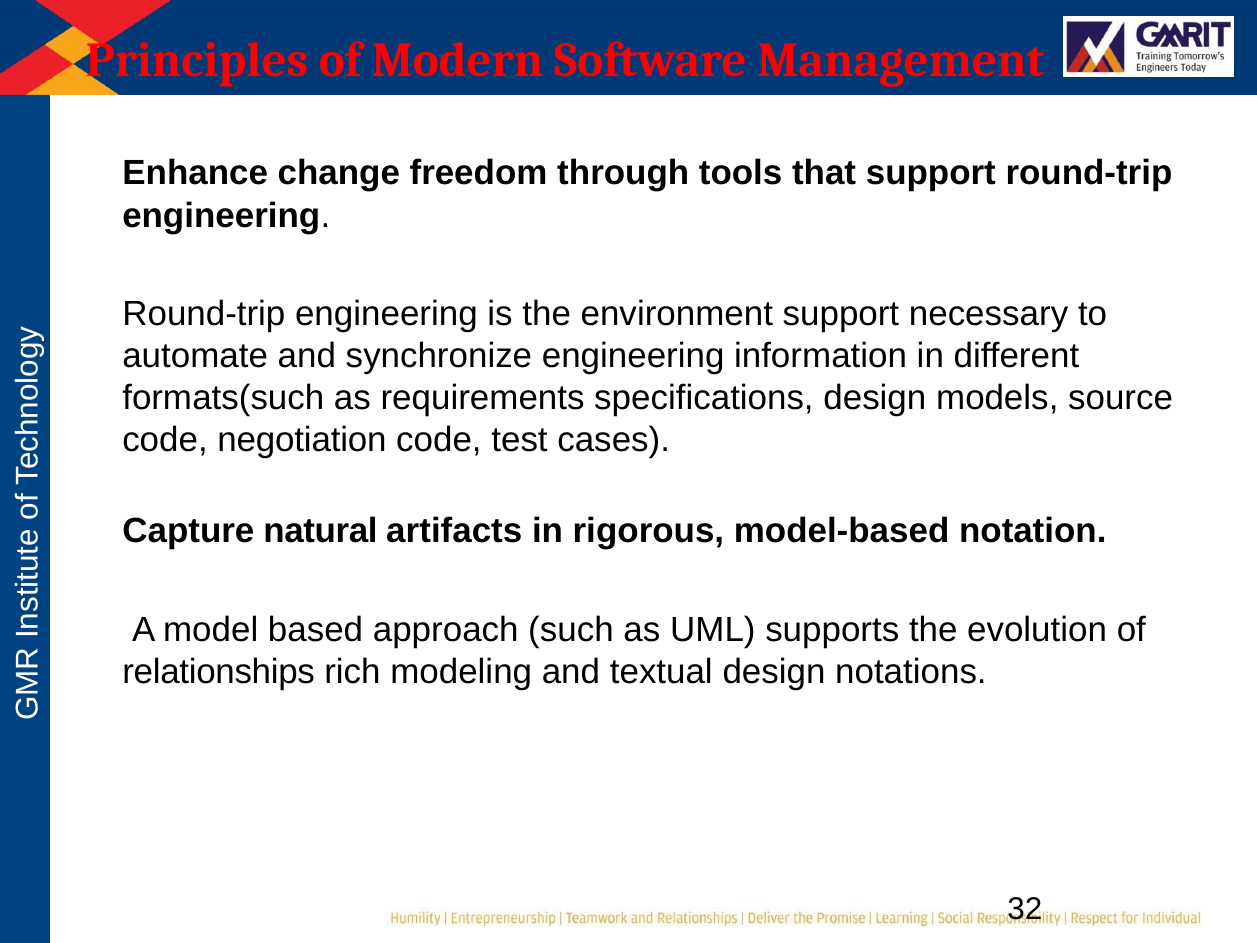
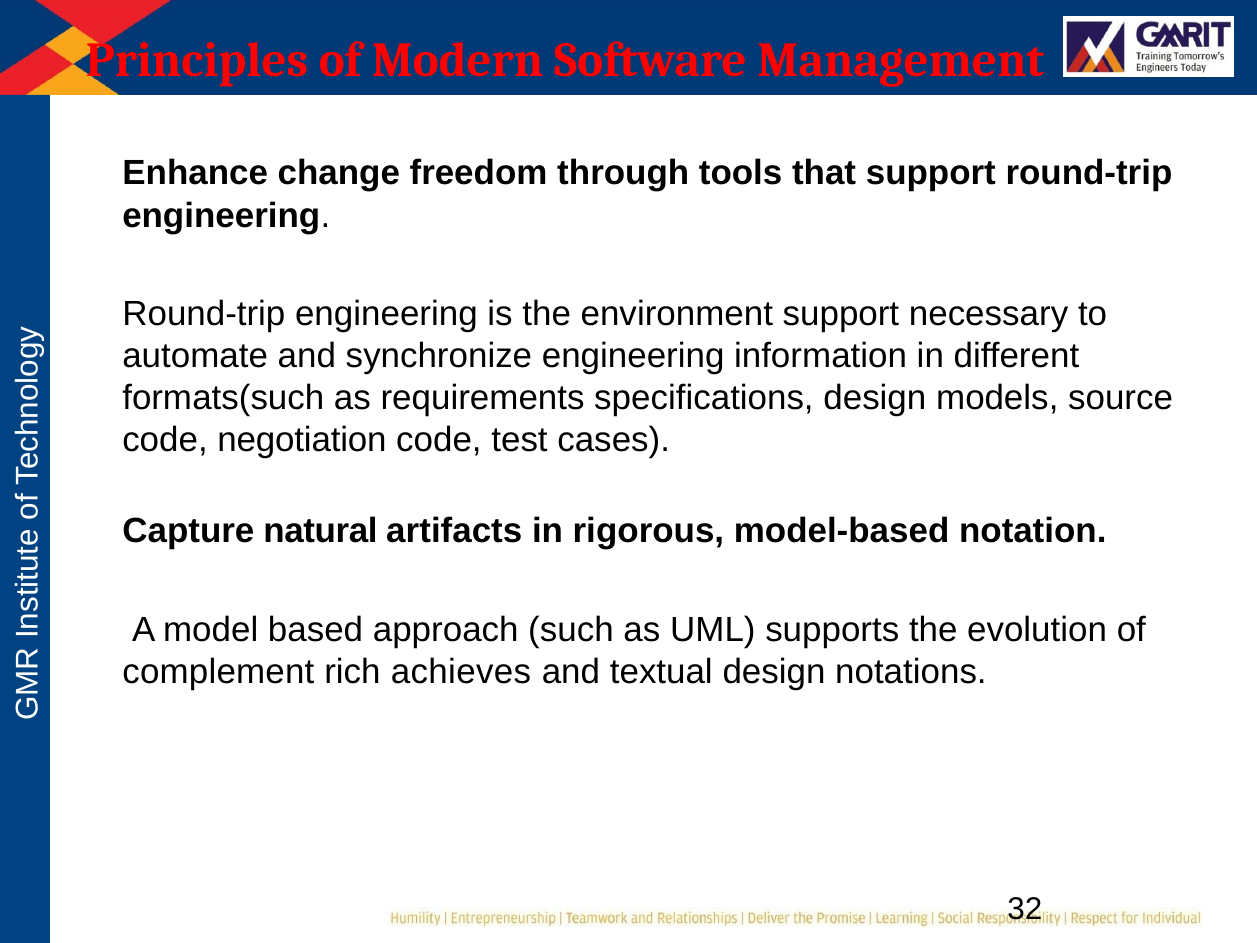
relationships: relationships -> complement
modeling: modeling -> achieves
